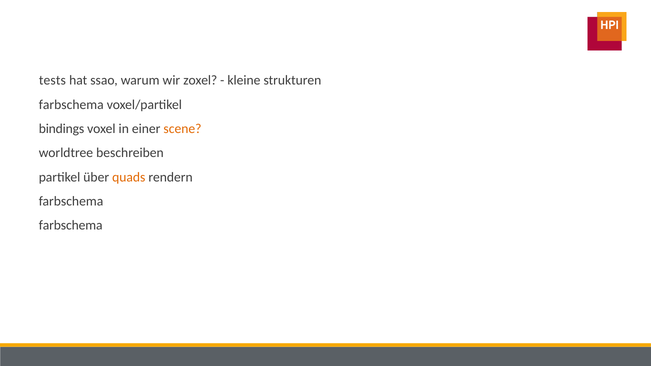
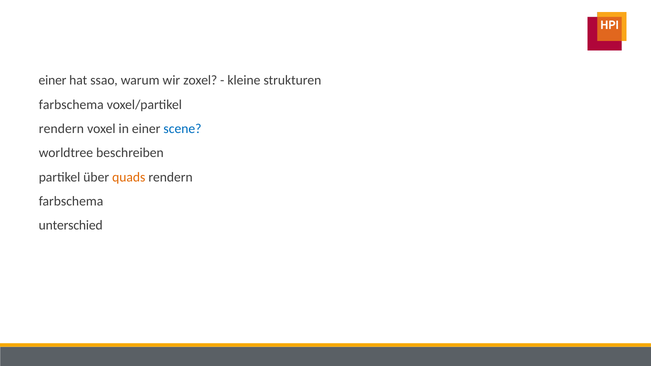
tests at (52, 81): tests -> einer
bindings at (62, 129): bindings -> rendern
scene colour: orange -> blue
farbschema at (71, 225): farbschema -> unterschied
